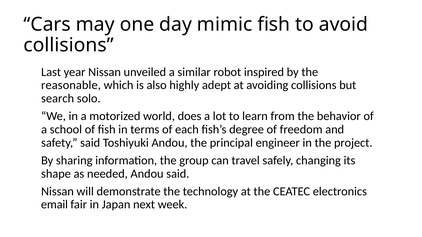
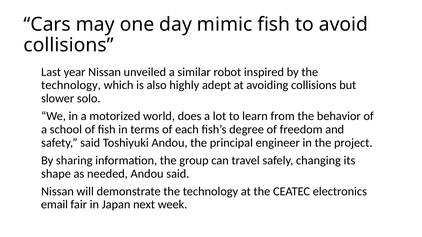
reasonable at (71, 85): reasonable -> technology
search: search -> slower
